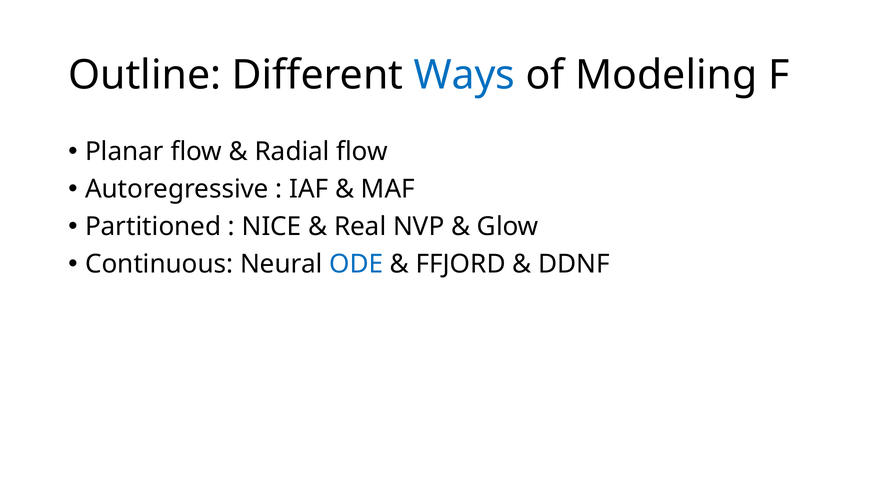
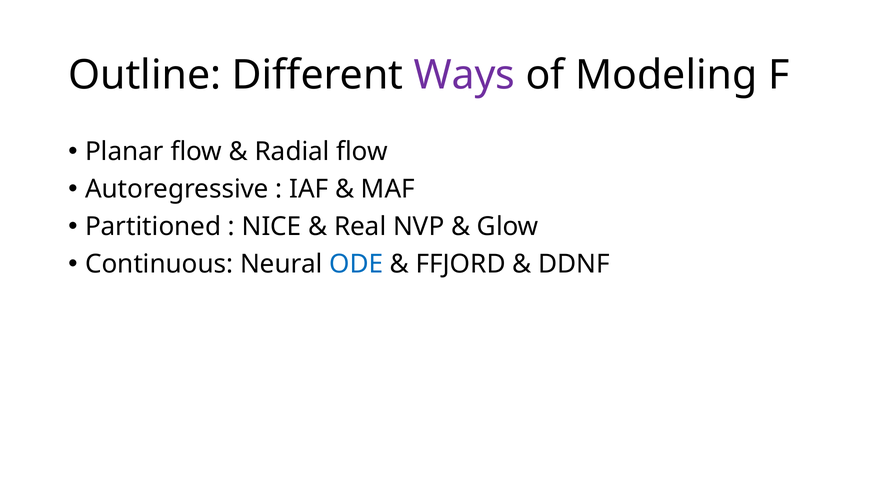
Ways colour: blue -> purple
